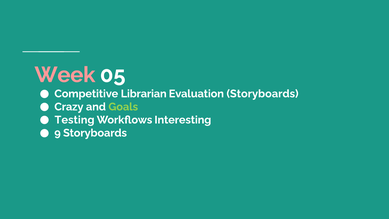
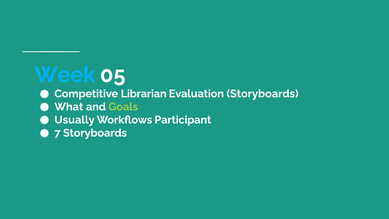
Week colour: pink -> light blue
Crazy: Crazy -> What
Testing: Testing -> Usually
Interesting: Interesting -> Participant
9: 9 -> 7
